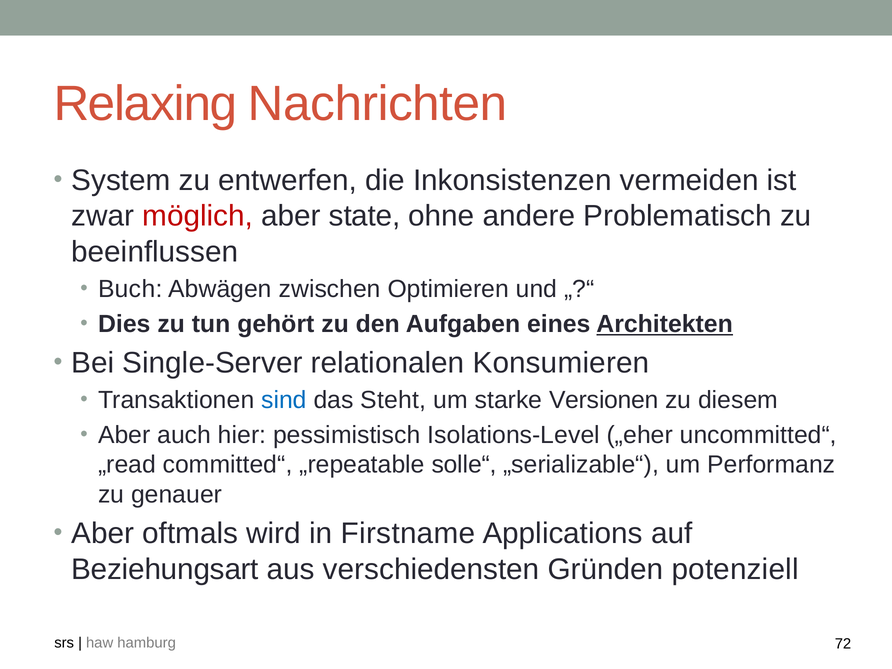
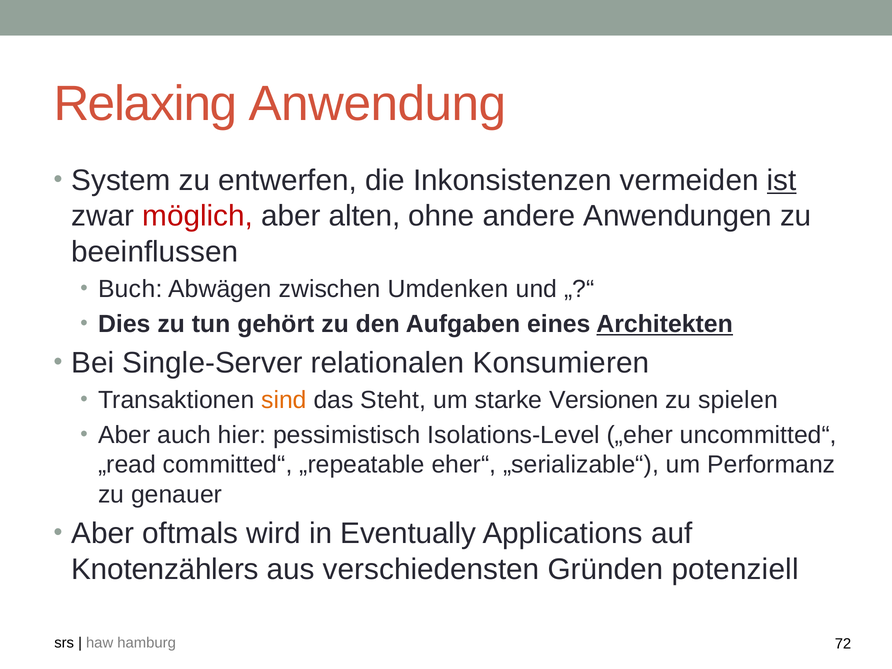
Nachrichten: Nachrichten -> Anwendung
ist underline: none -> present
state: state -> alten
Problematisch: Problematisch -> Anwendungen
Optimieren: Optimieren -> Umdenken
sind colour: blue -> orange
diesem: diesem -> spielen
solle“: solle“ -> eher“
Firstname: Firstname -> Eventually
Beziehungsart: Beziehungsart -> Knotenzählers
